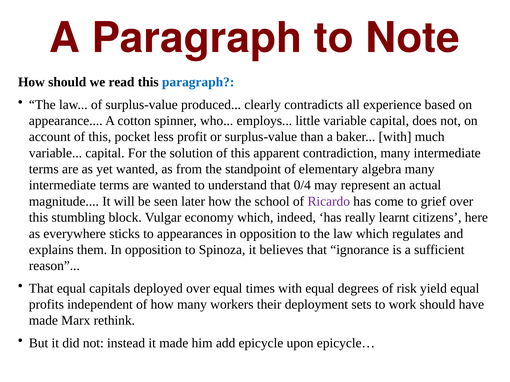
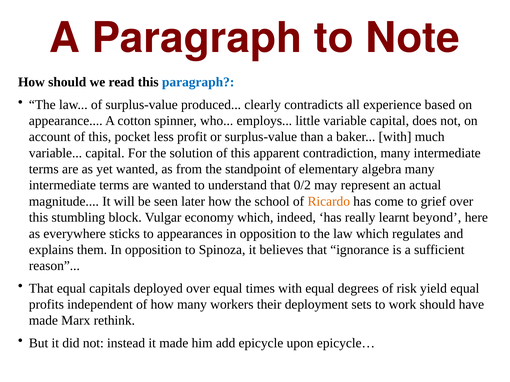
0/4: 0/4 -> 0/2
Ricardo colour: purple -> orange
citizens: citizens -> beyond
